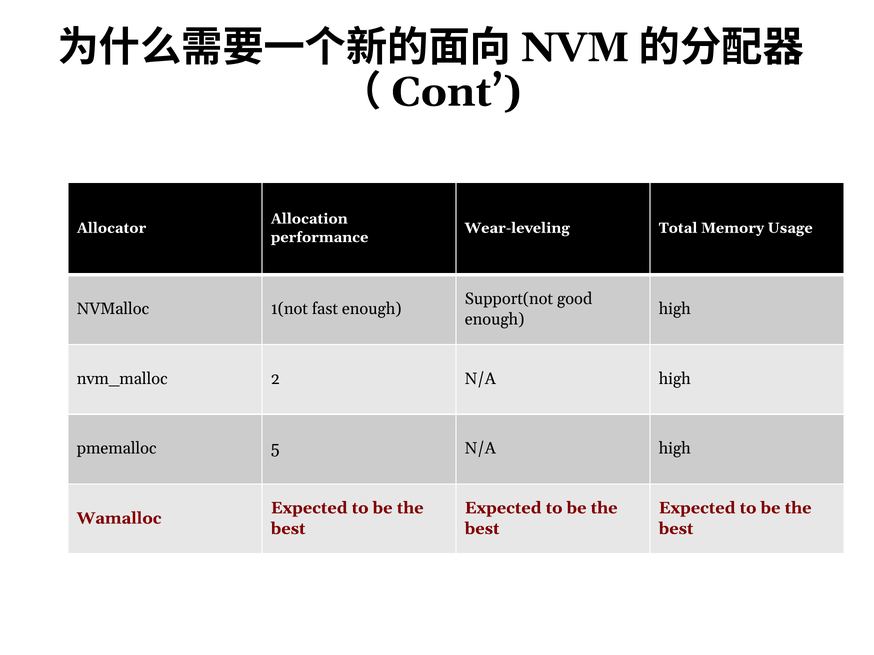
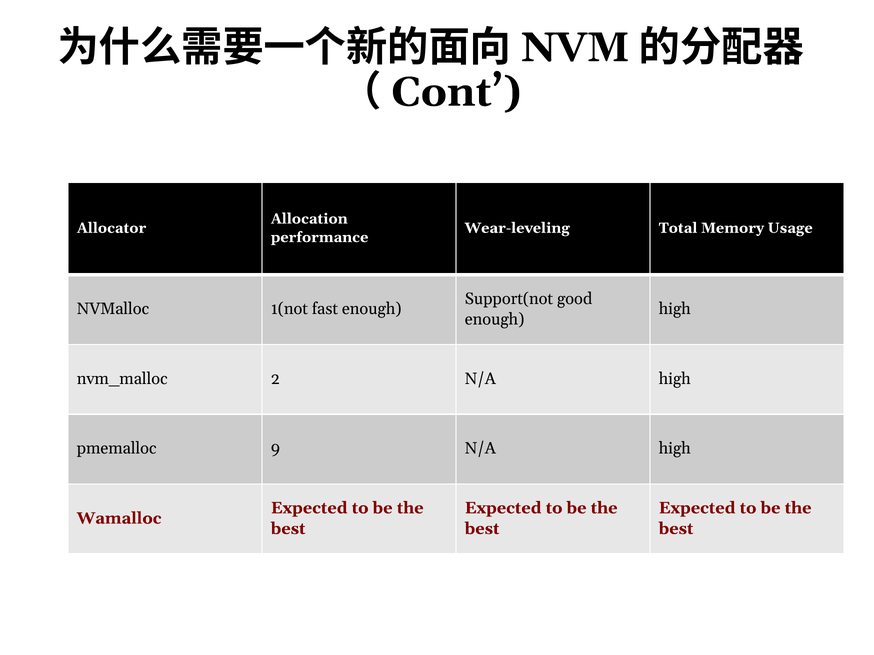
5: 5 -> 9
